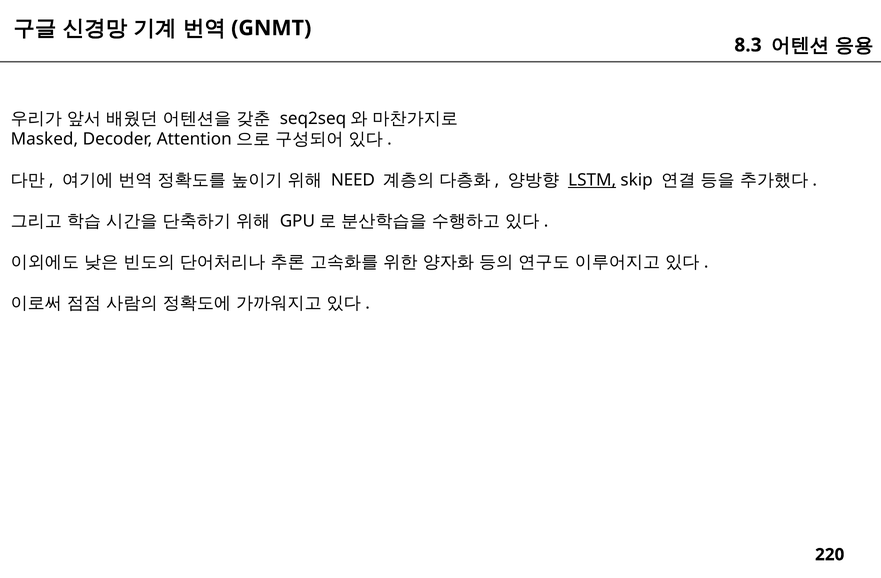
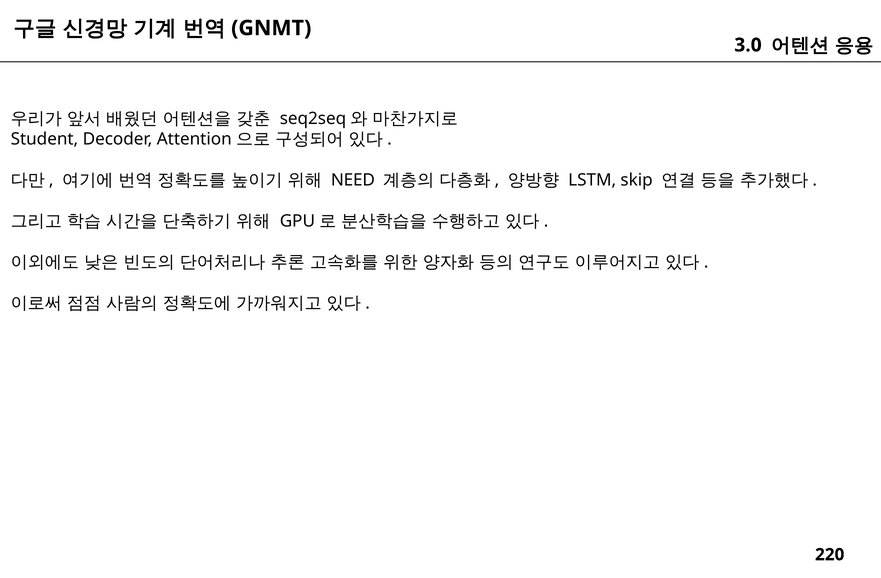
8.3: 8.3 -> 3.0
Masked: Masked -> Student
LSTM underline: present -> none
